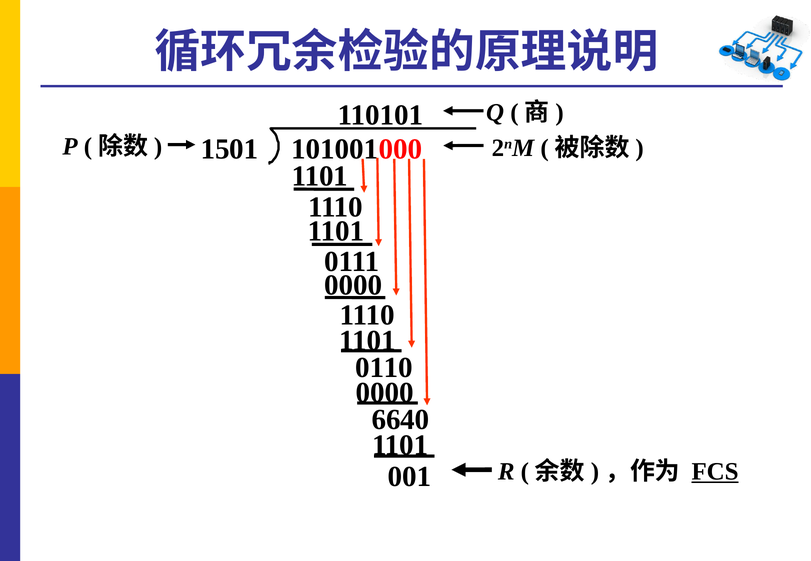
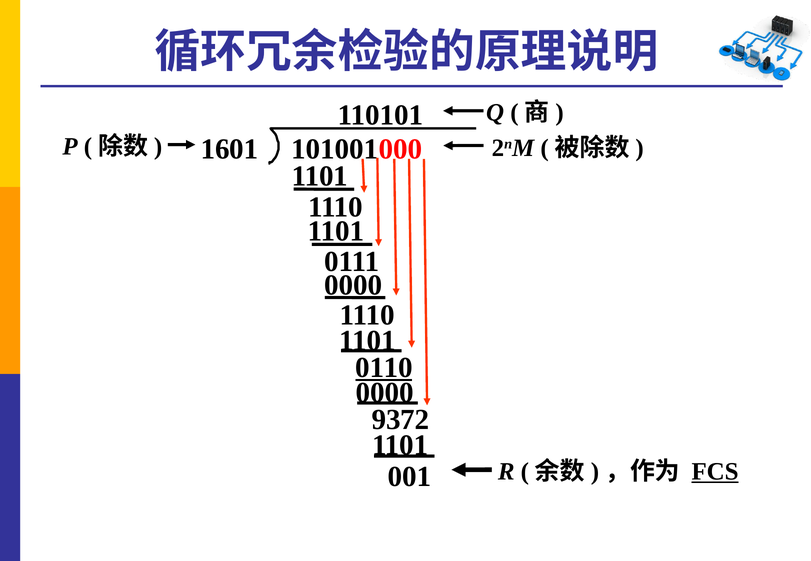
1501: 1501 -> 1601
0110 underline: none -> present
6640: 6640 -> 9372
